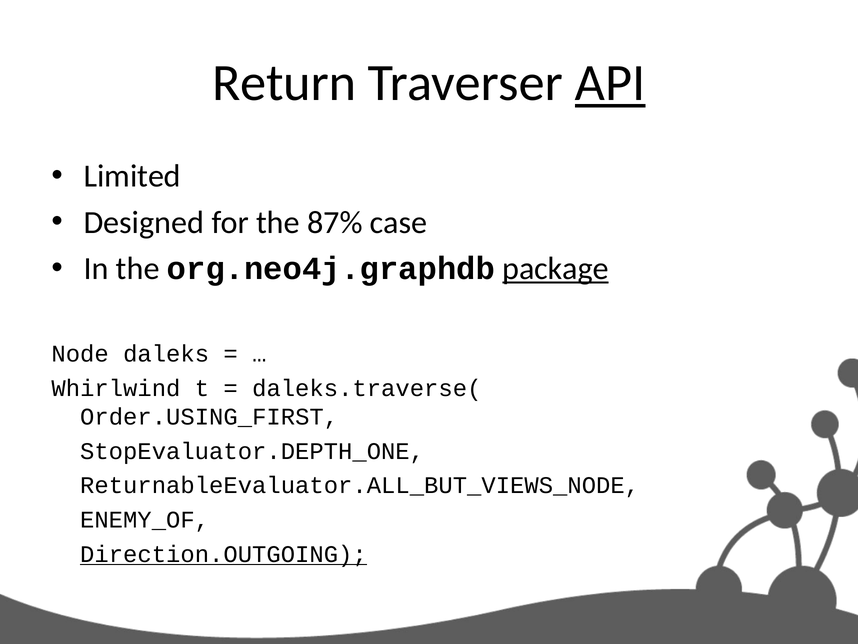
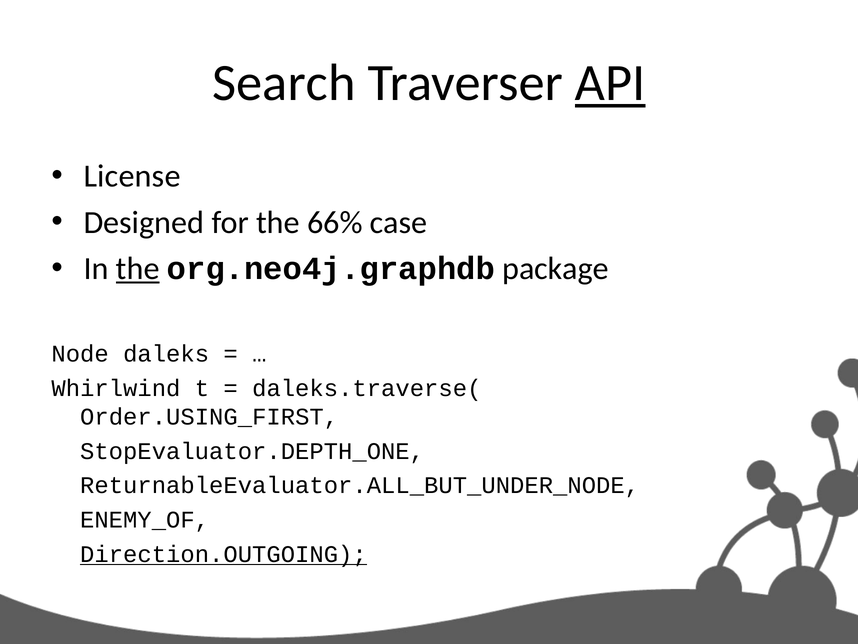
Return: Return -> Search
Limited: Limited -> License
87%: 87% -> 66%
the at (138, 269) underline: none -> present
package underline: present -> none
ReturnableEvaluator.ALL_BUT_VIEWS_NODE: ReturnableEvaluator.ALL_BUT_VIEWS_NODE -> ReturnableEvaluator.ALL_BUT_UNDER_NODE
